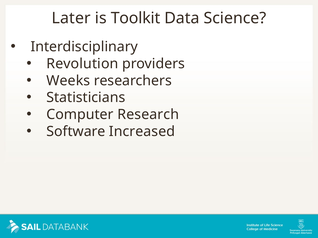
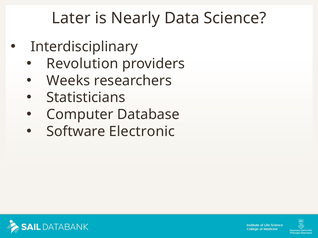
Toolkit: Toolkit -> Nearly
Research: Research -> Database
Increased: Increased -> Electronic
